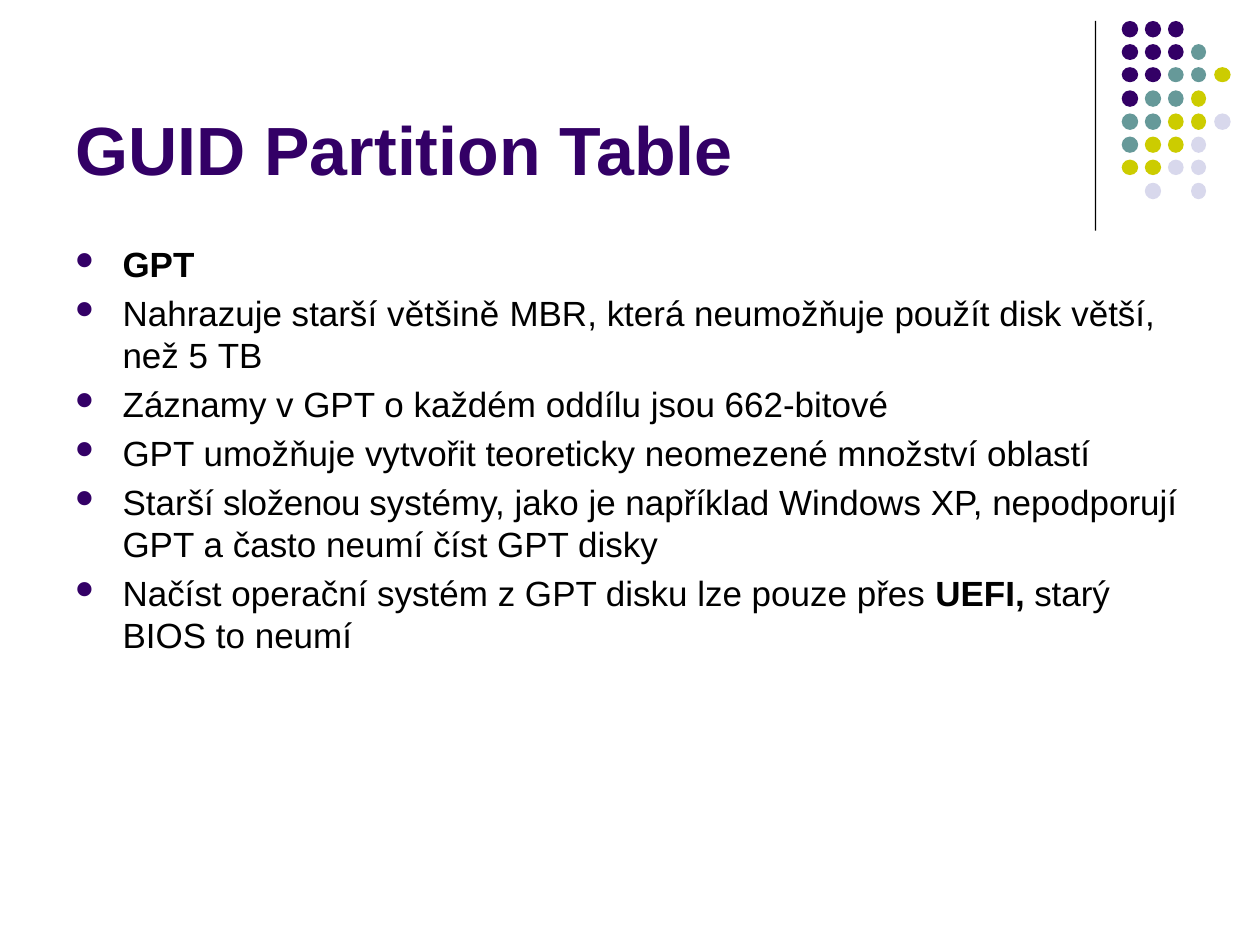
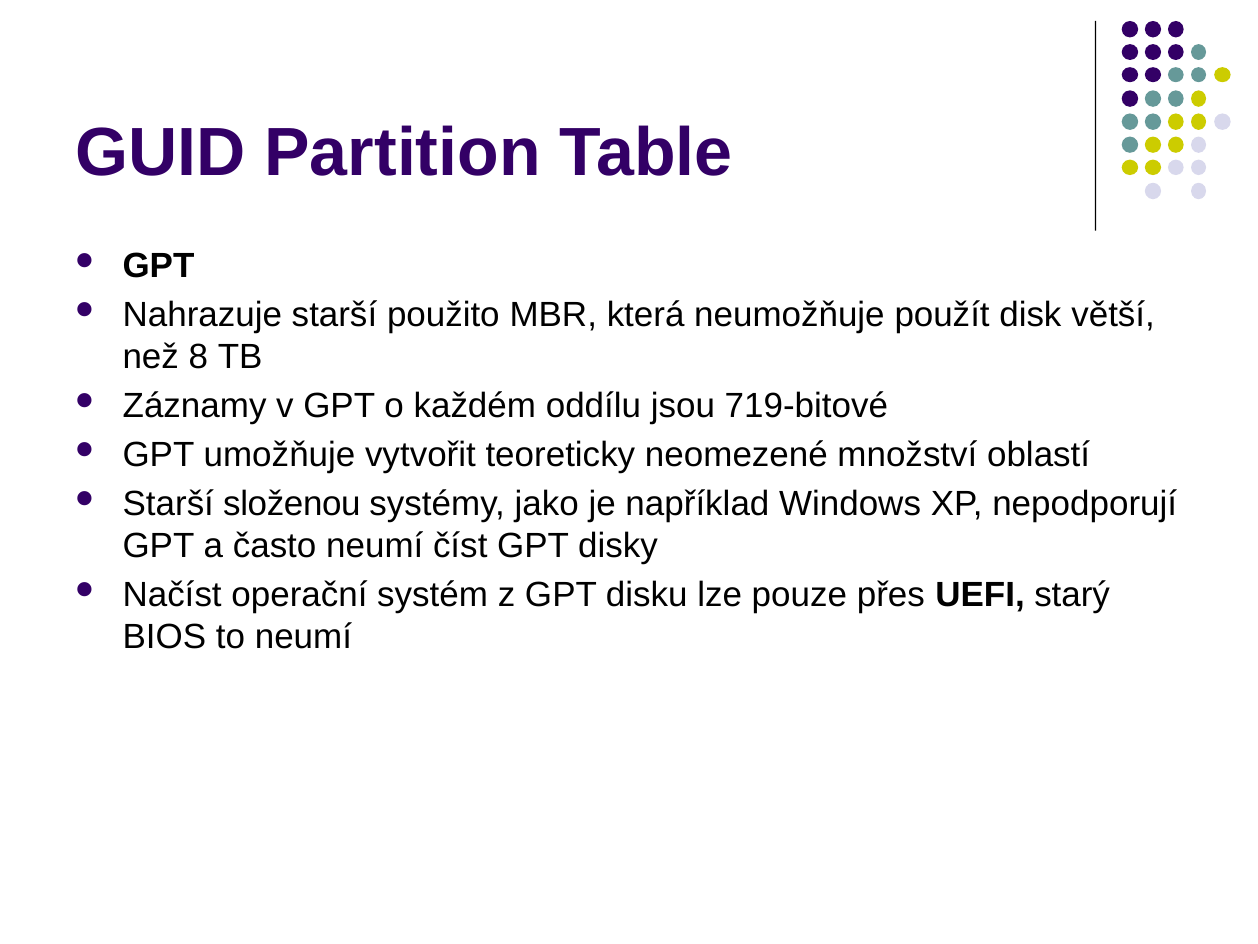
většině: většině -> použito
5: 5 -> 8
662-bitové: 662-bitové -> 719-bitové
